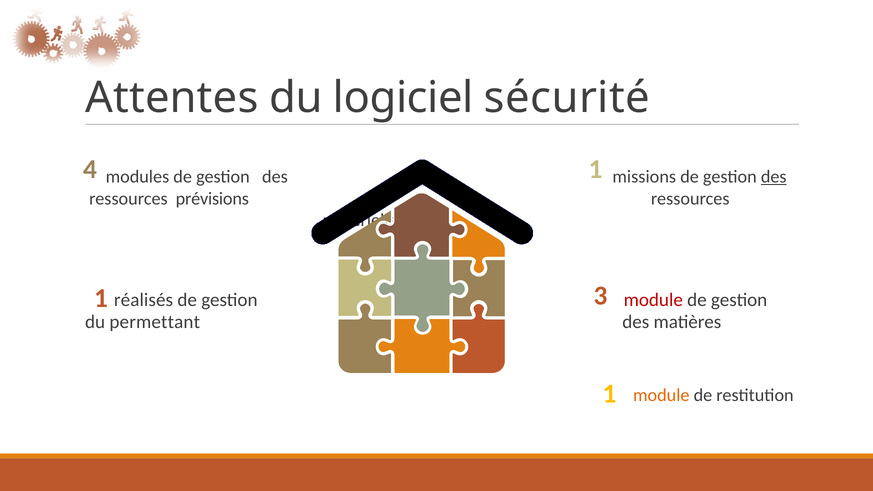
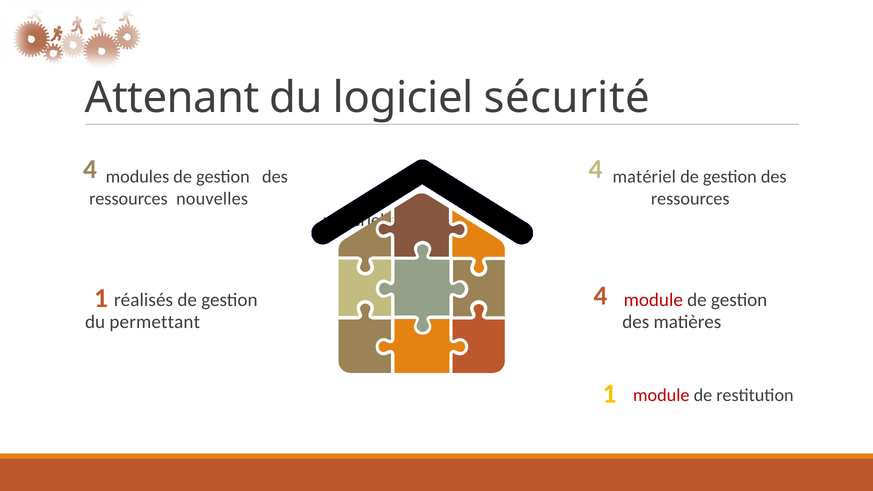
Attentes: Attentes -> Attenant
4 1: 1 -> 4
missions: missions -> matériel
des at (774, 177) underline: present -> none
prévisions: prévisions -> nouvelles
1 3: 3 -> 4
module at (661, 395) colour: orange -> red
